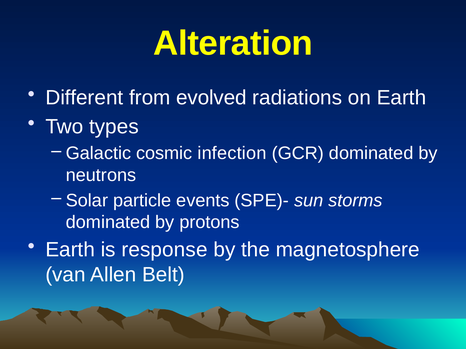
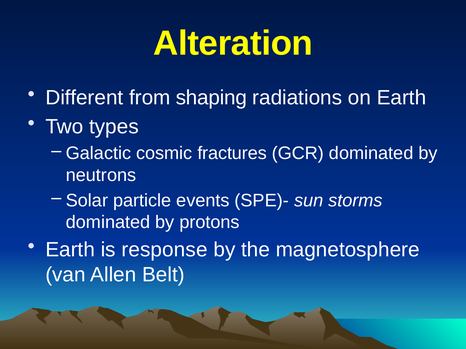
evolved: evolved -> shaping
infection: infection -> fractures
